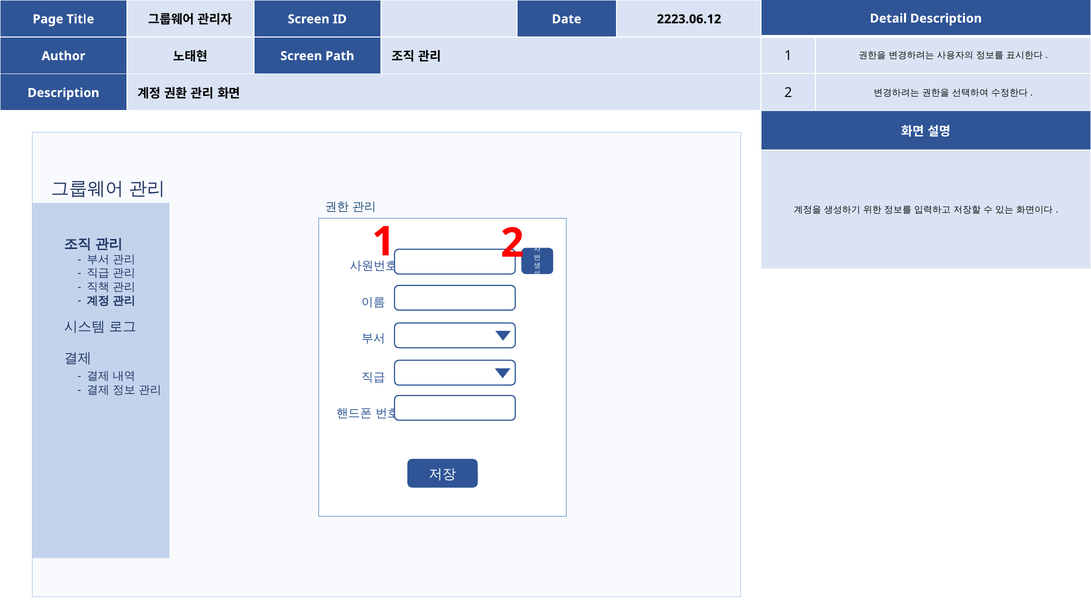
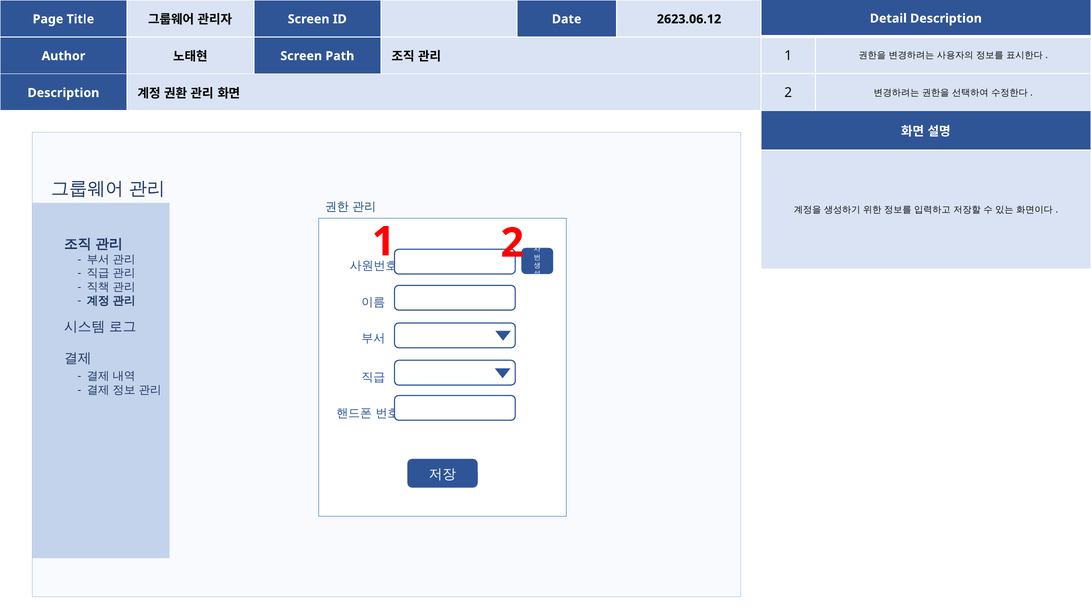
2223.06.12: 2223.06.12 -> 2623.06.12
